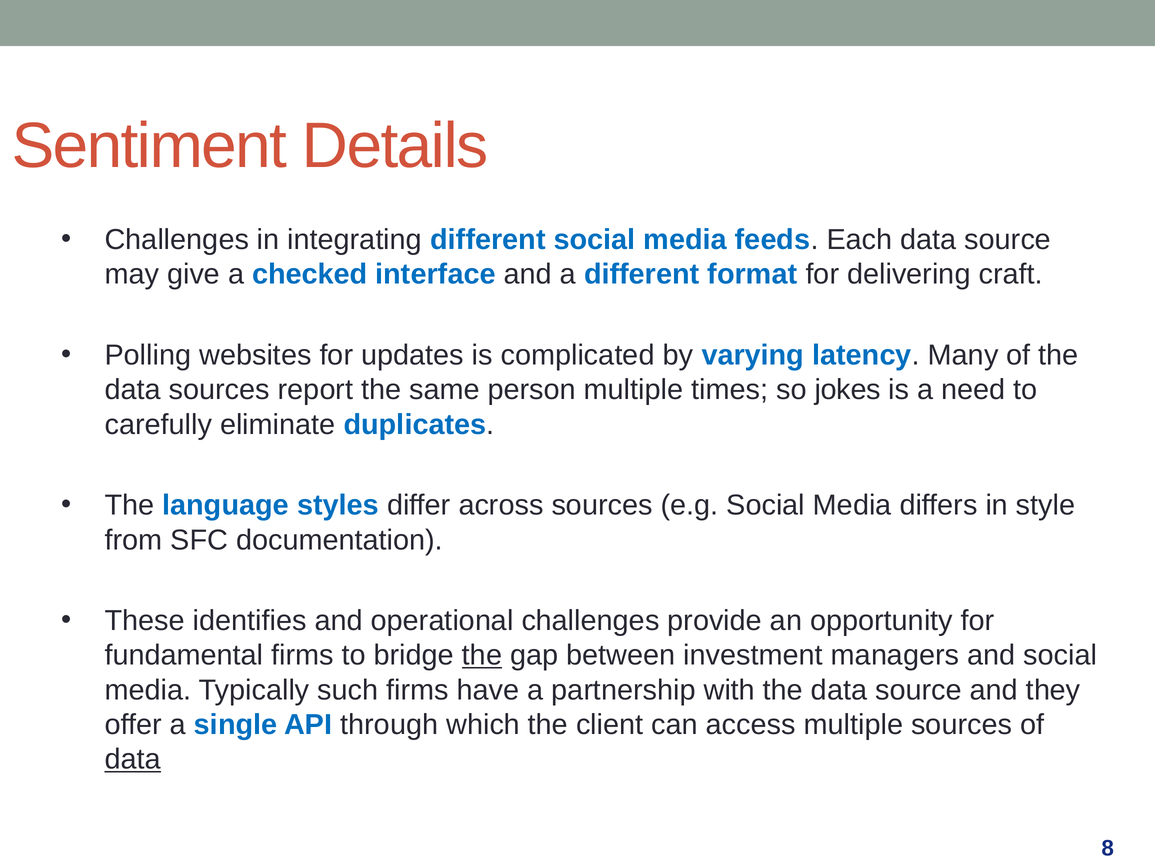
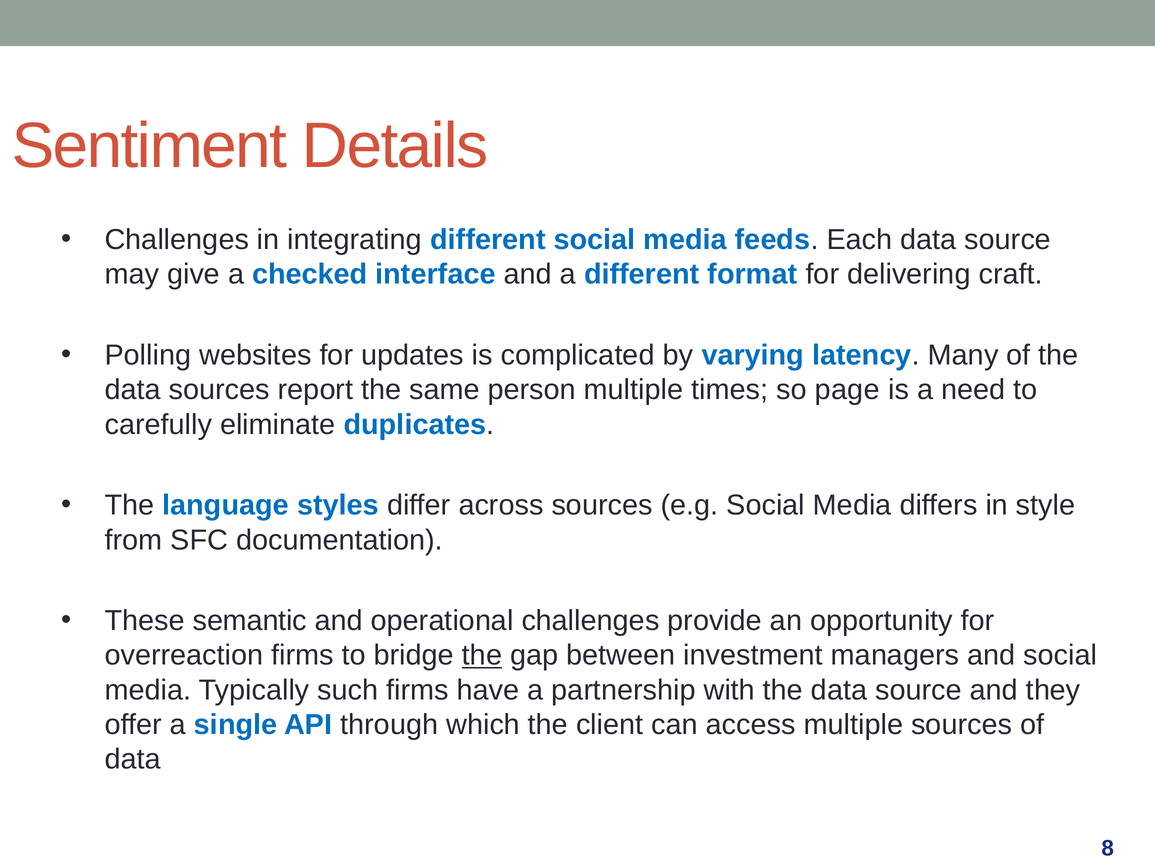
jokes: jokes -> page
identifies: identifies -> semantic
fundamental: fundamental -> overreaction
data at (133, 760) underline: present -> none
